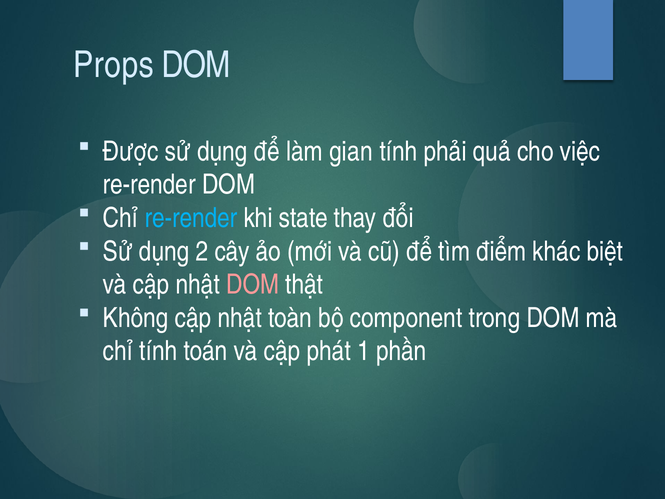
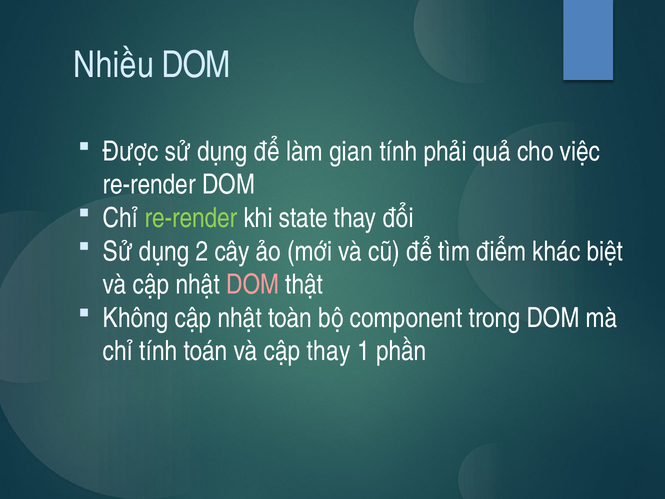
Props: Props -> Nhiều
re-render at (191, 218) colour: light blue -> light green
cập phát: phát -> thay
